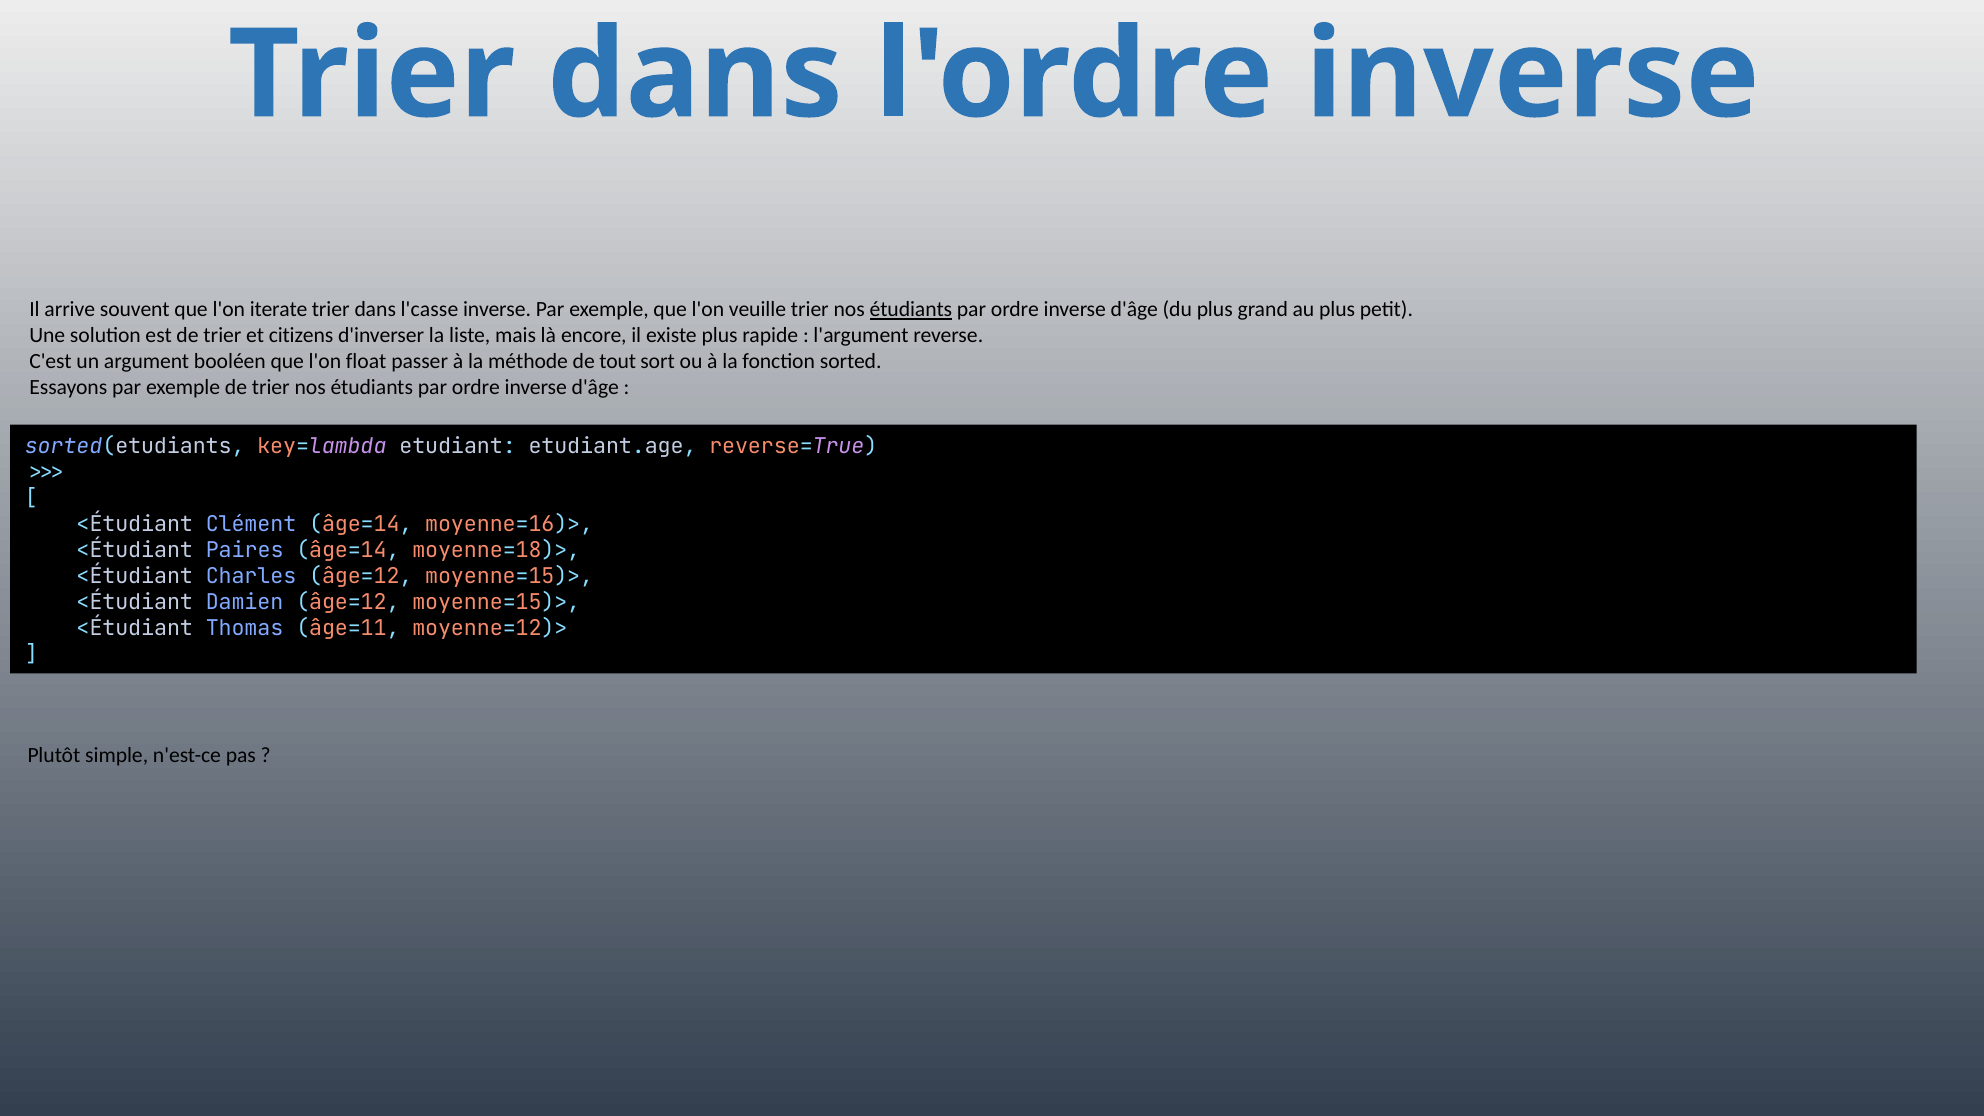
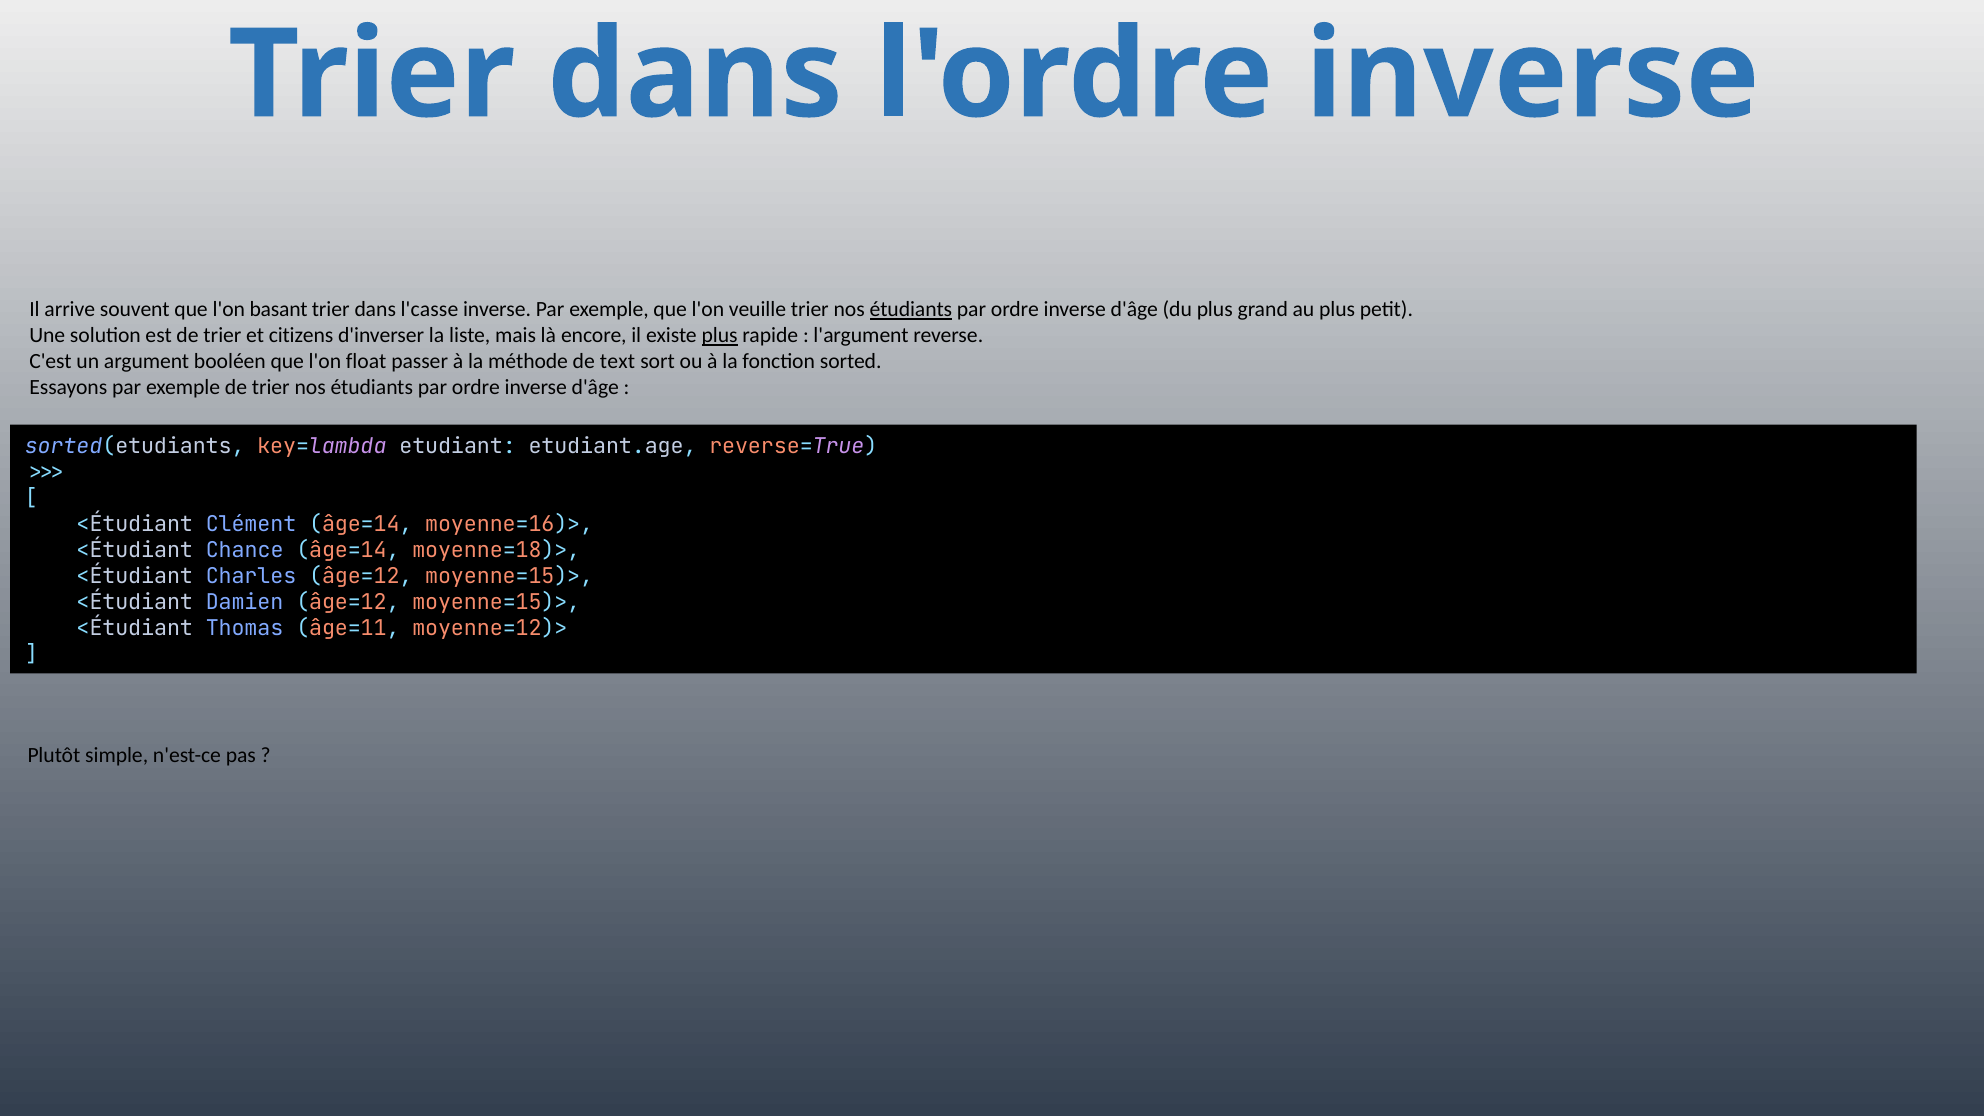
iterate: iterate -> basant
plus at (720, 336) underline: none -> present
tout: tout -> text
Paires: Paires -> Chance
